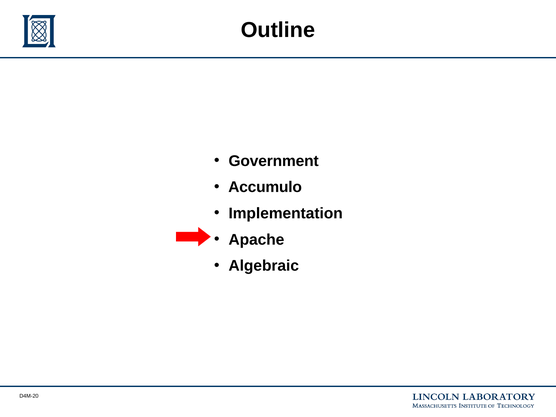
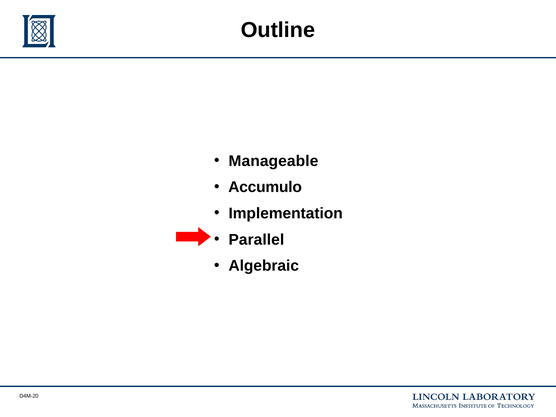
Government: Government -> Manageable
Apache: Apache -> Parallel
